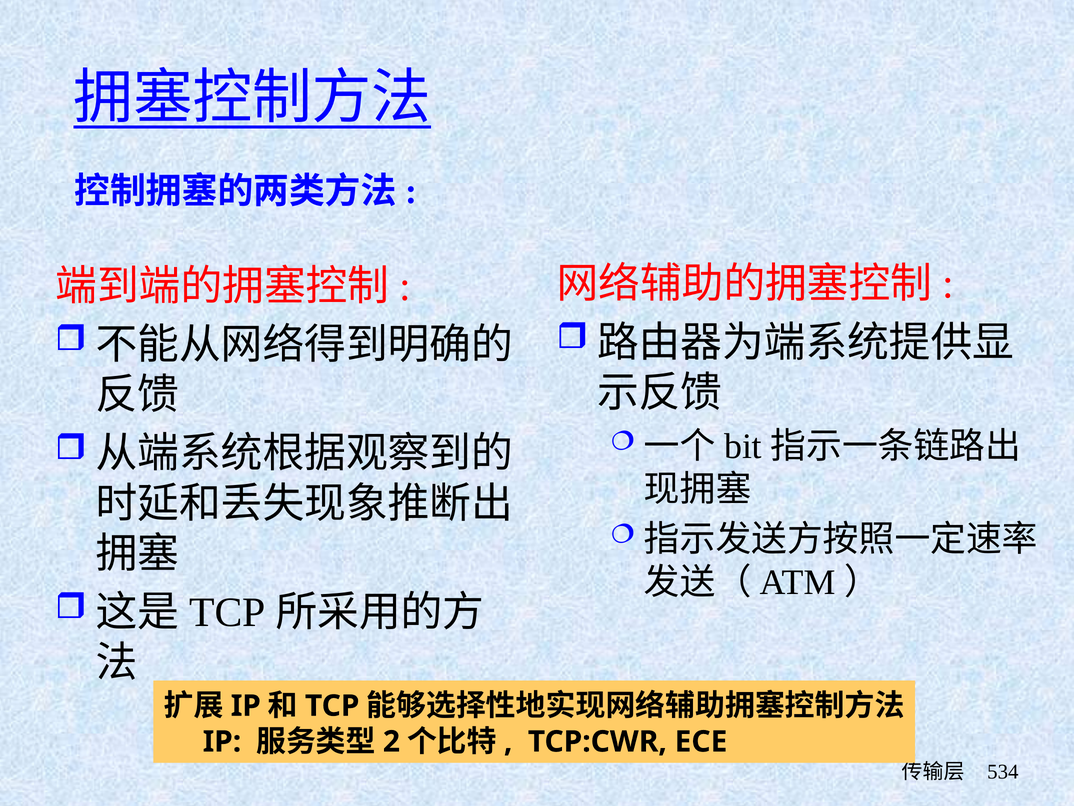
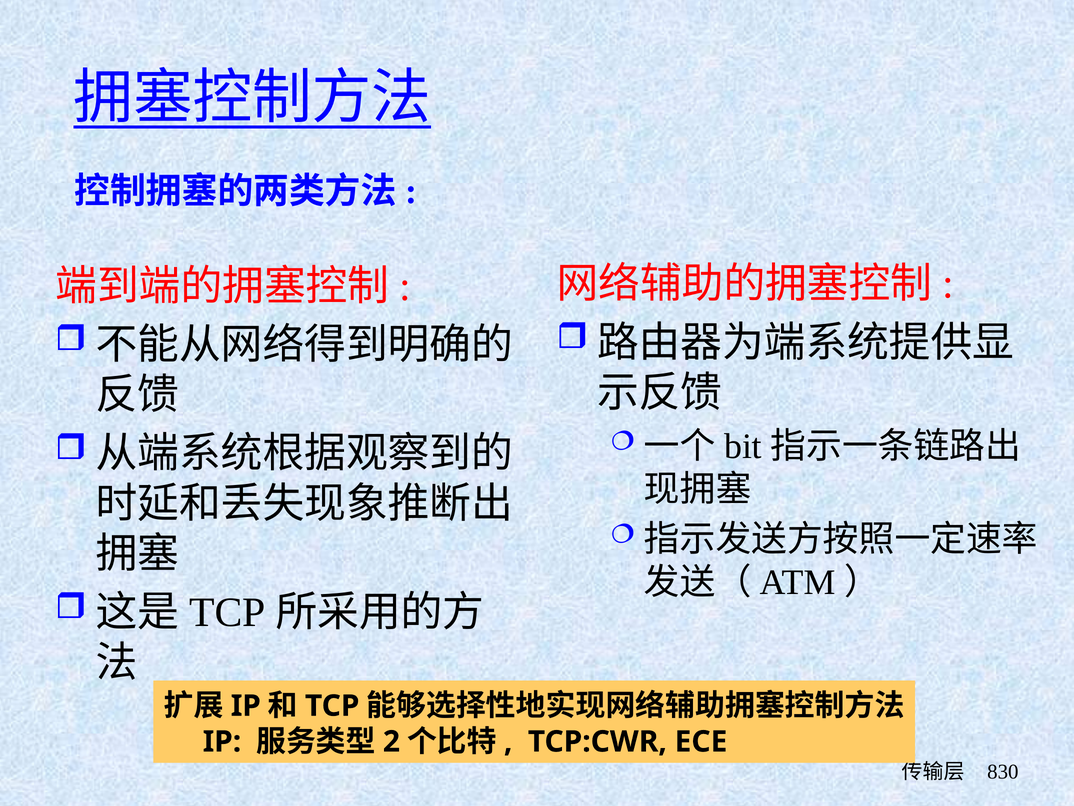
534: 534 -> 830
